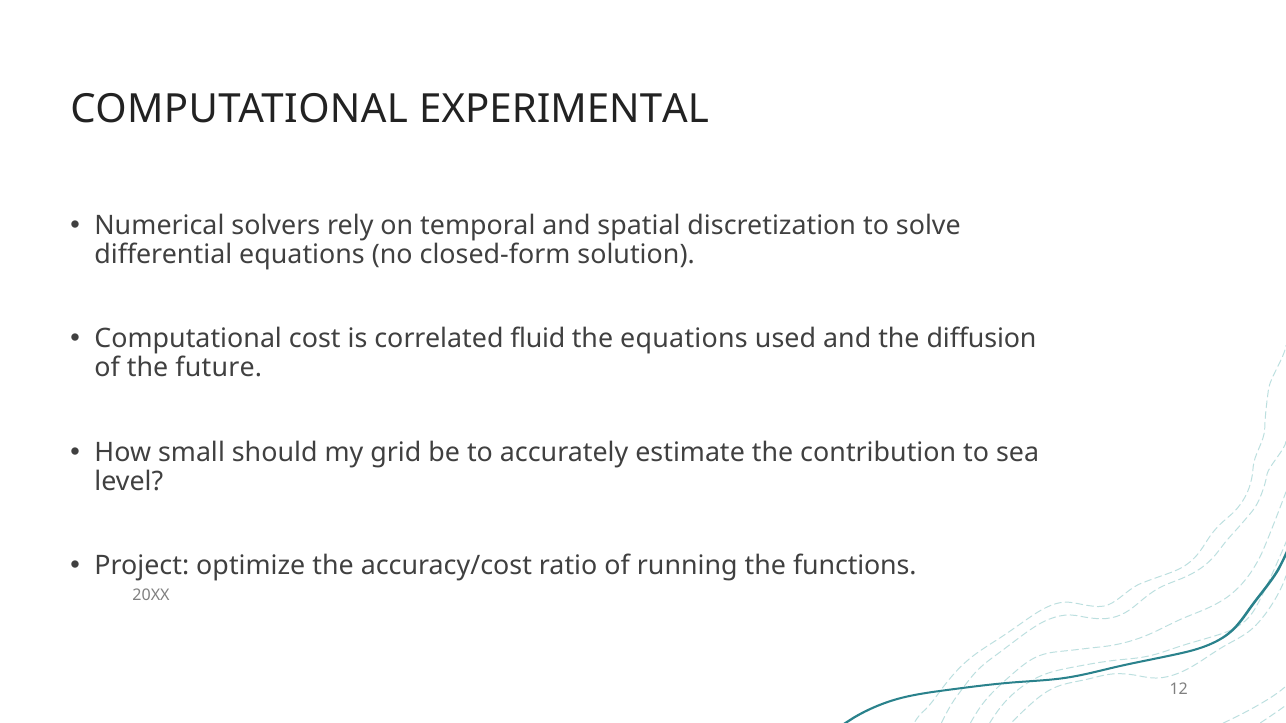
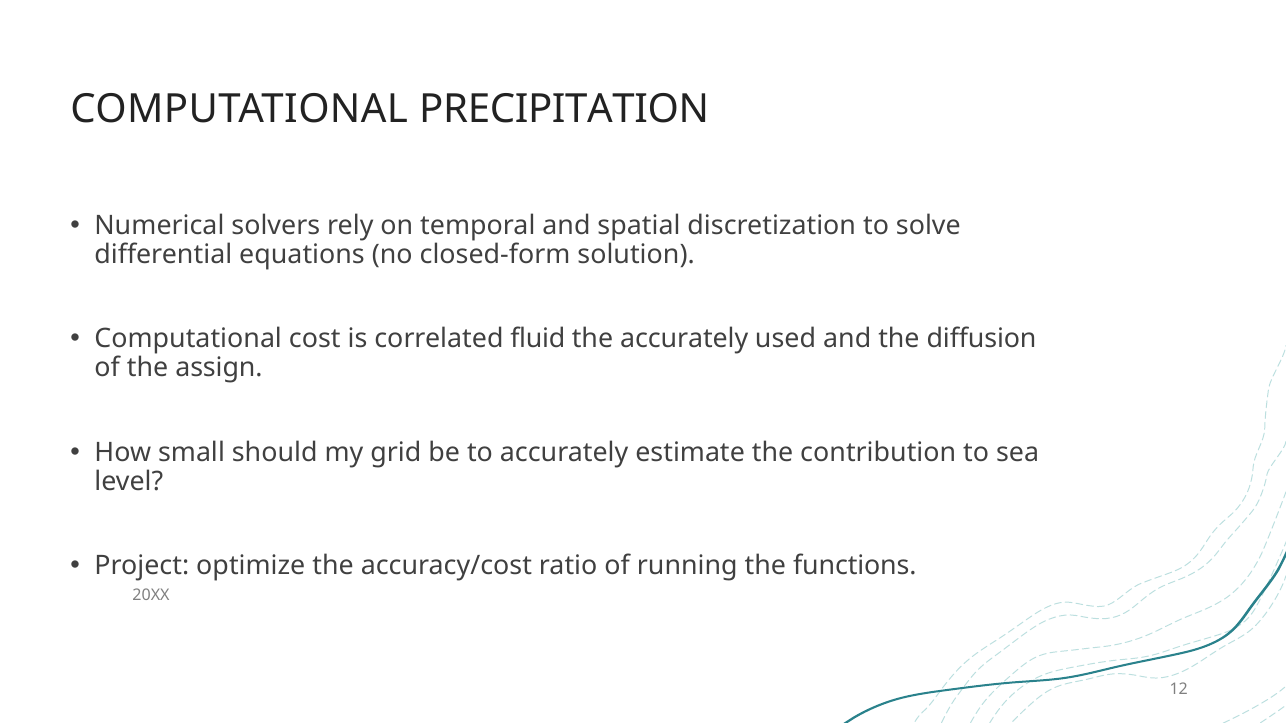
EXPERIMENTAL: EXPERIMENTAL -> PRECIPITATION
the equations: equations -> accurately
future: future -> assign
